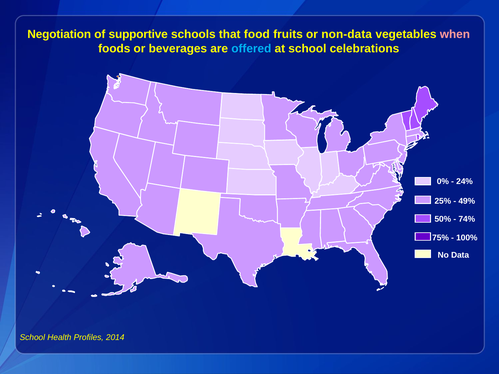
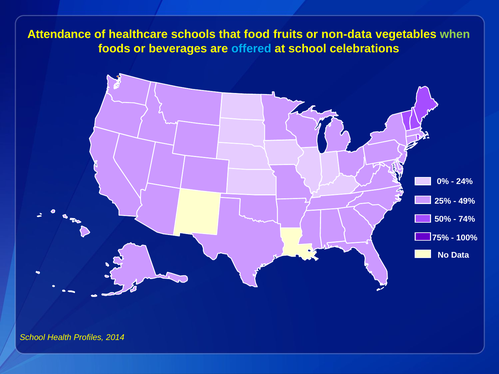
Negotiation: Negotiation -> Attendance
supportive: supportive -> healthcare
when colour: pink -> light green
